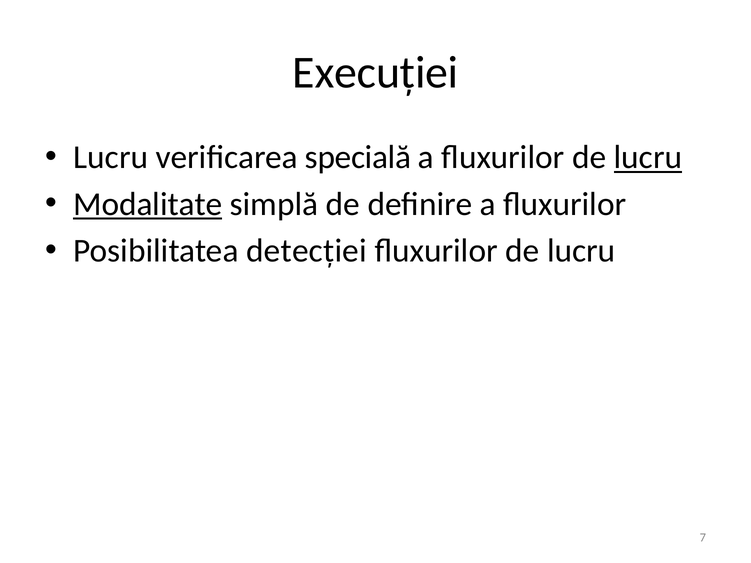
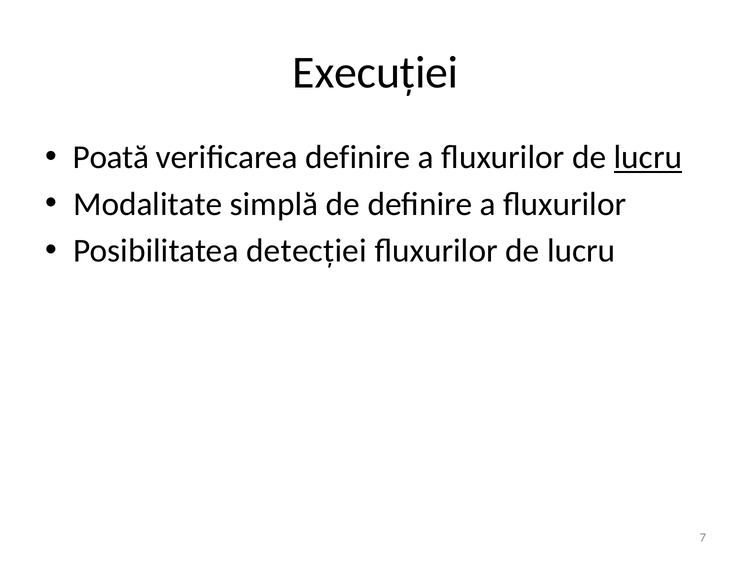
Lucru at (111, 158): Lucru -> Poată
verificarea specială: specială -> definire
Modalitate underline: present -> none
